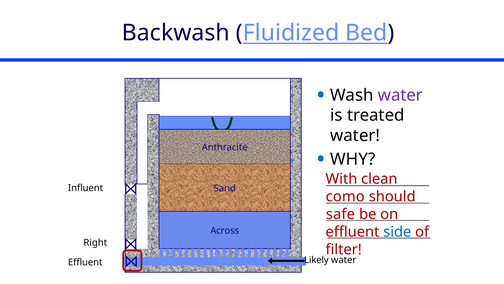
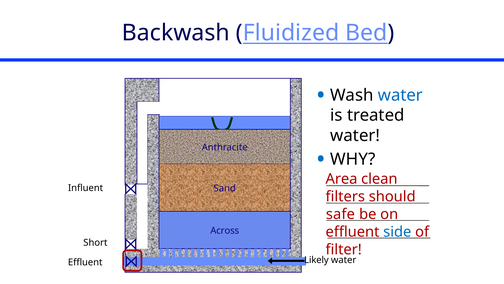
water at (400, 95) colour: purple -> blue
With: With -> Area
como: como -> filters
Right: Right -> Short
